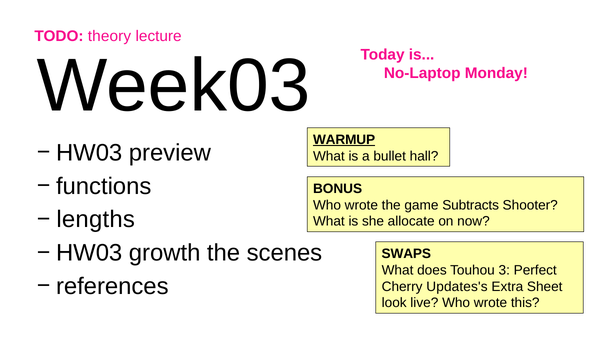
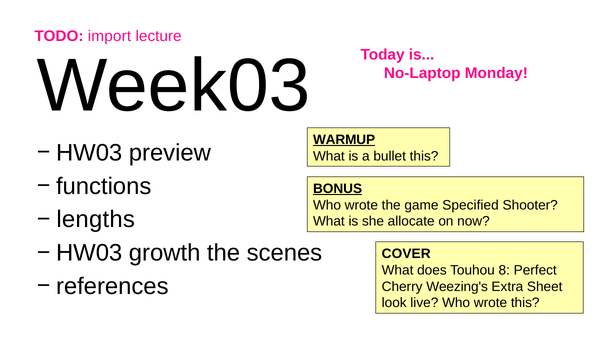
theory: theory -> import
bullet hall: hall -> this
BONUS underline: none -> present
Subtracts: Subtracts -> Specified
SWAPS: SWAPS -> COVER
3: 3 -> 8
Updates's: Updates's -> Weezing's
